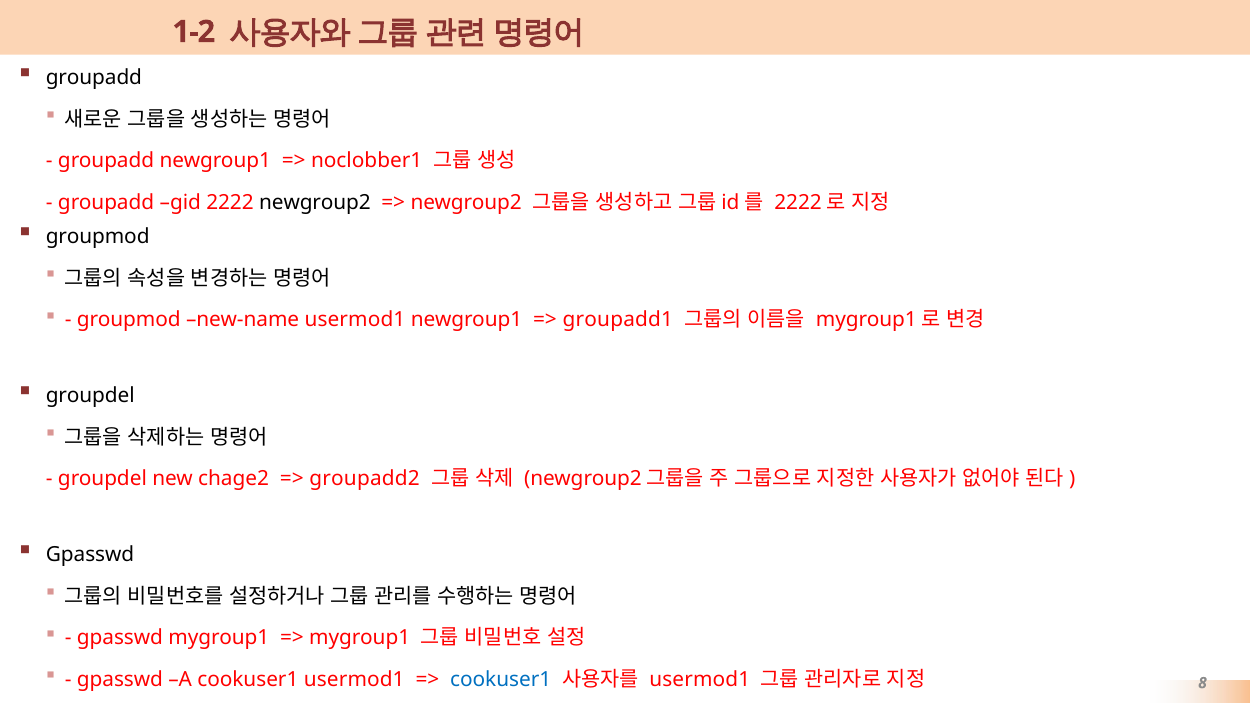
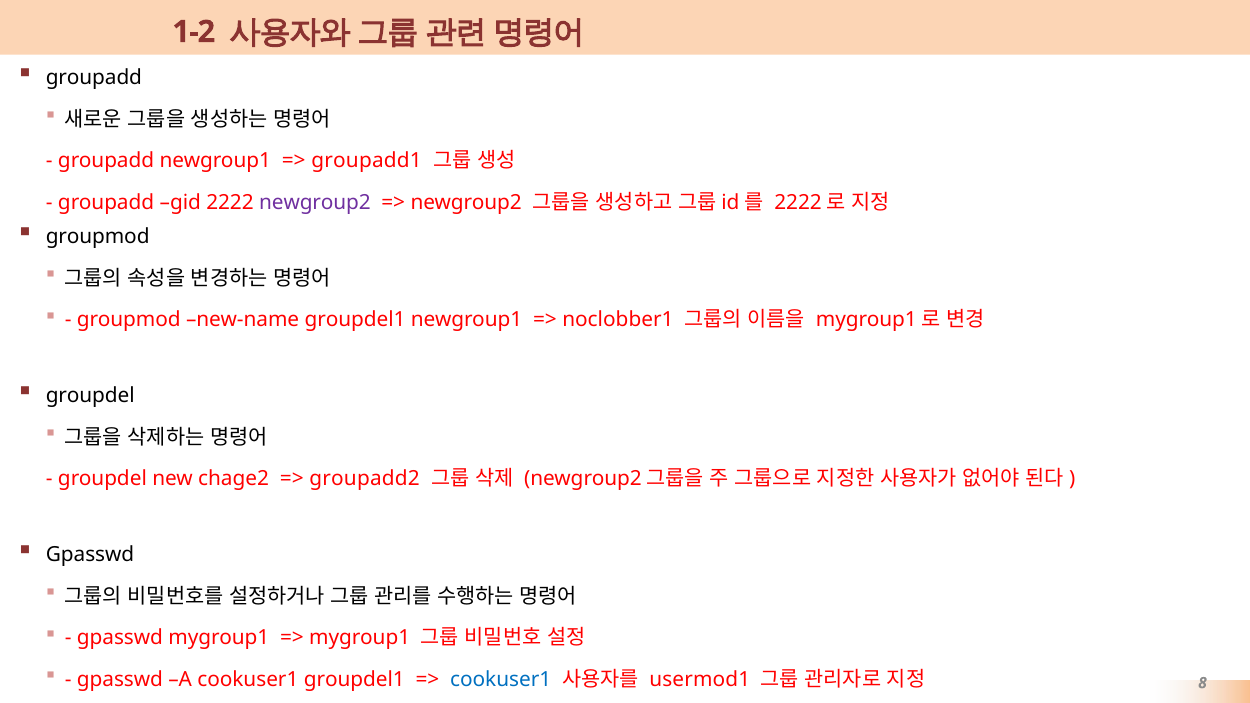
noclobber1: noclobber1 -> groupadd1
newgroup2 at (315, 202) colour: black -> purple
new-name usermod1: usermod1 -> groupdel1
groupadd1: groupadd1 -> noclobber1
cookuser1 usermod1: usermod1 -> groupdel1
